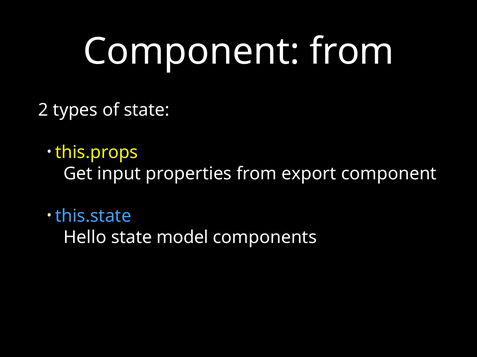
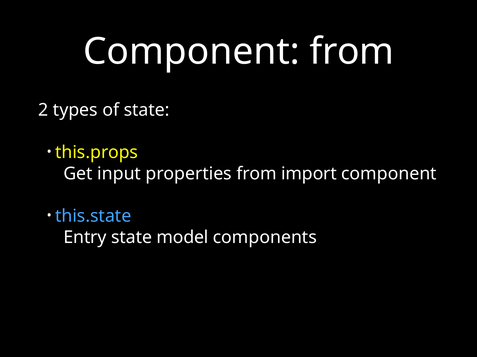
export: export -> import
Hello: Hello -> Entry
